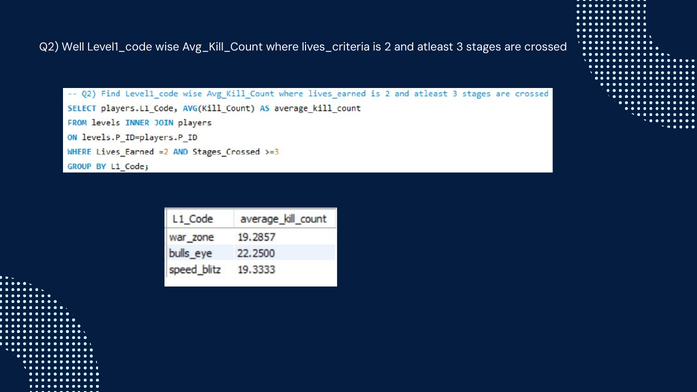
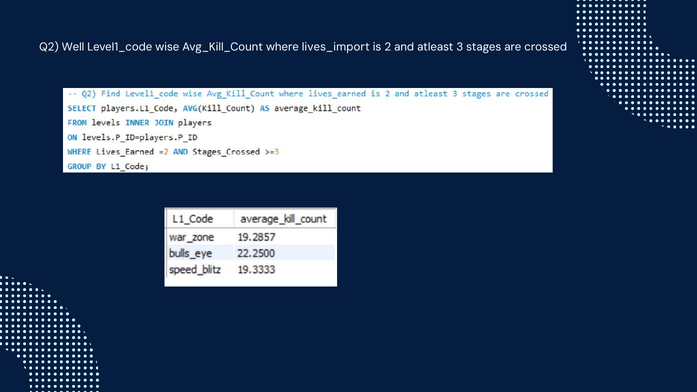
lives_criteria: lives_criteria -> lives_import
